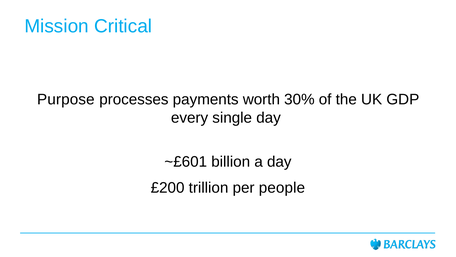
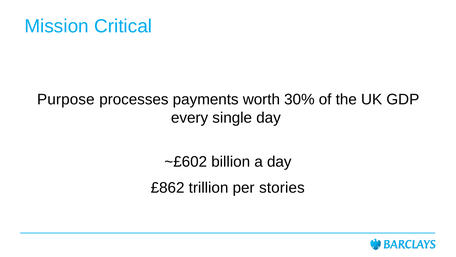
~£601: ~£601 -> ~£602
£200: £200 -> £862
people: people -> stories
